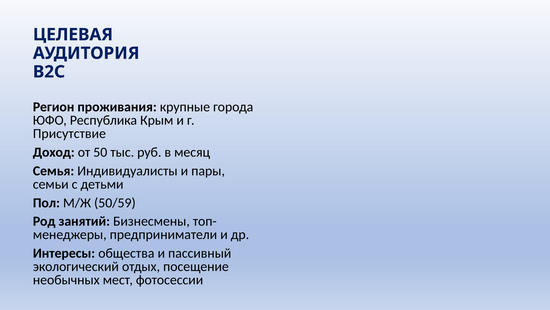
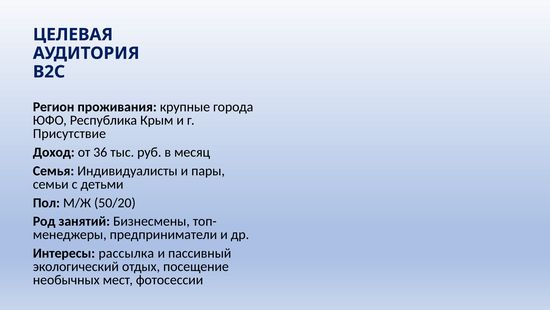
50: 50 -> 36
50/59: 50/59 -> 50/20
общества: общества -> рассылка
